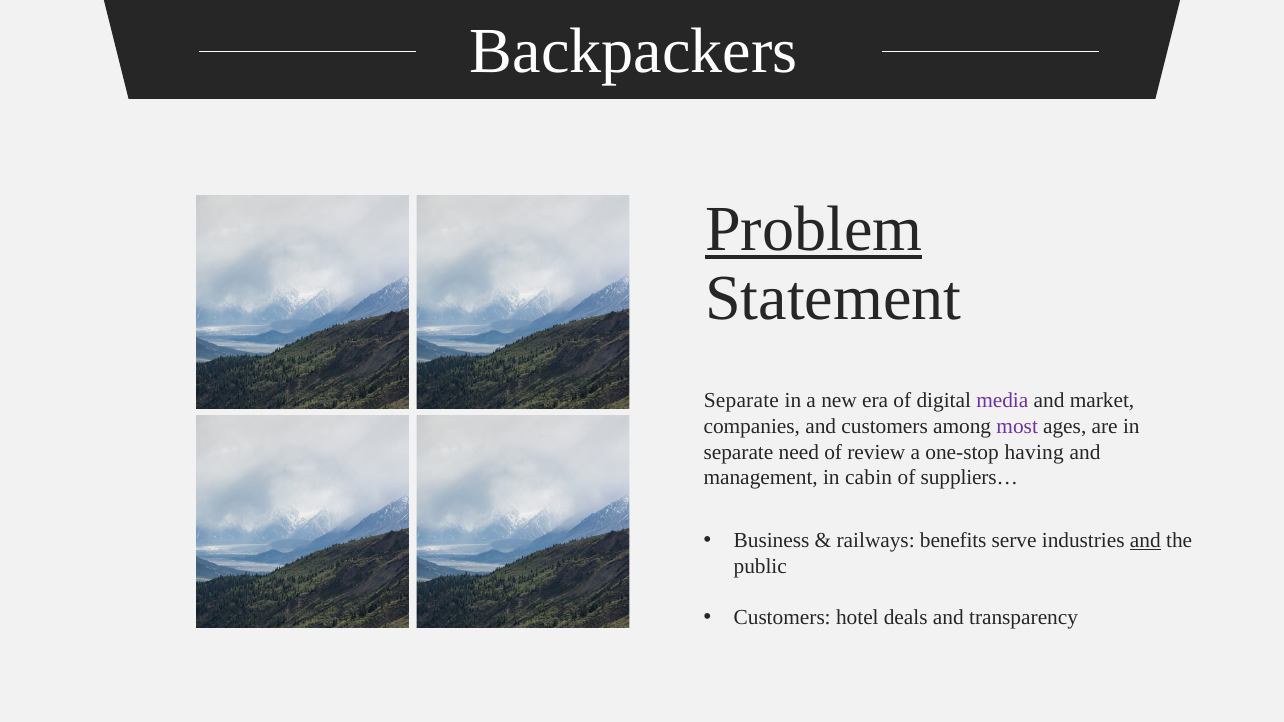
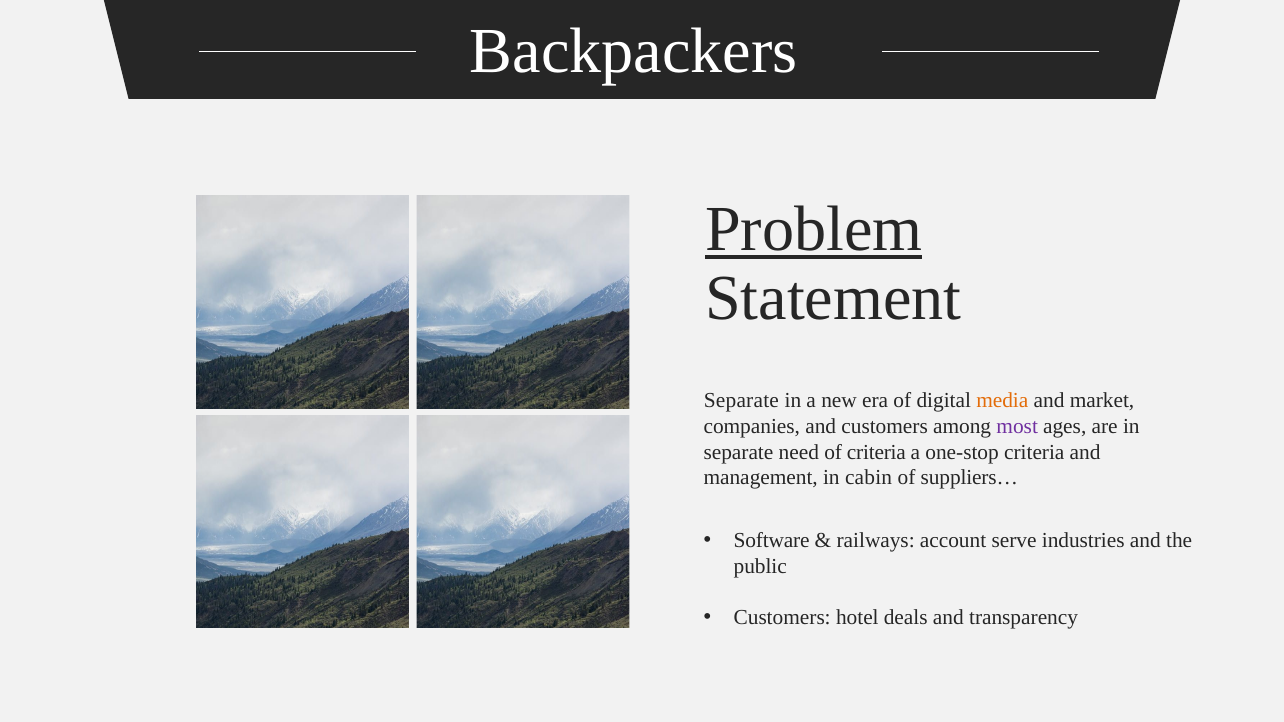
media colour: purple -> orange
of review: review -> criteria
one-stop having: having -> criteria
Business: Business -> Software
benefits: benefits -> account
and at (1145, 541) underline: present -> none
